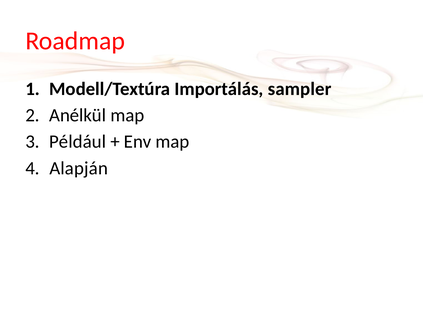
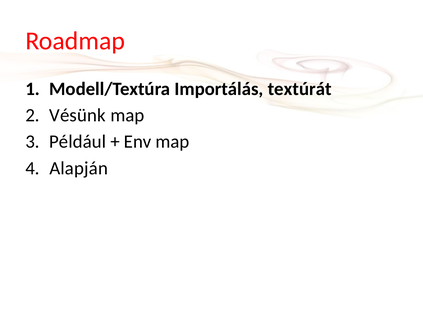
sampler: sampler -> textúrát
Anélkül: Anélkül -> Vésünk
